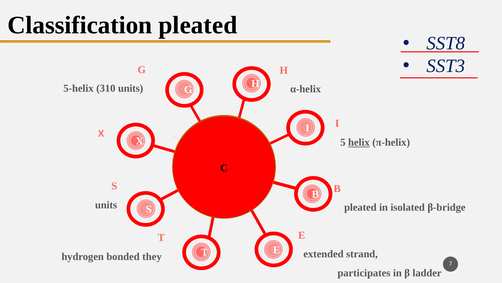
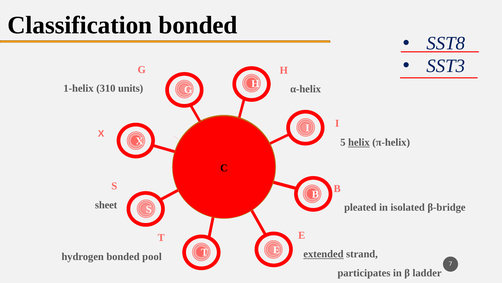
Classification pleated: pleated -> bonded
5-helix: 5-helix -> 1-helix
units at (106, 204): units -> sheet
extended underline: none -> present
they: they -> pool
